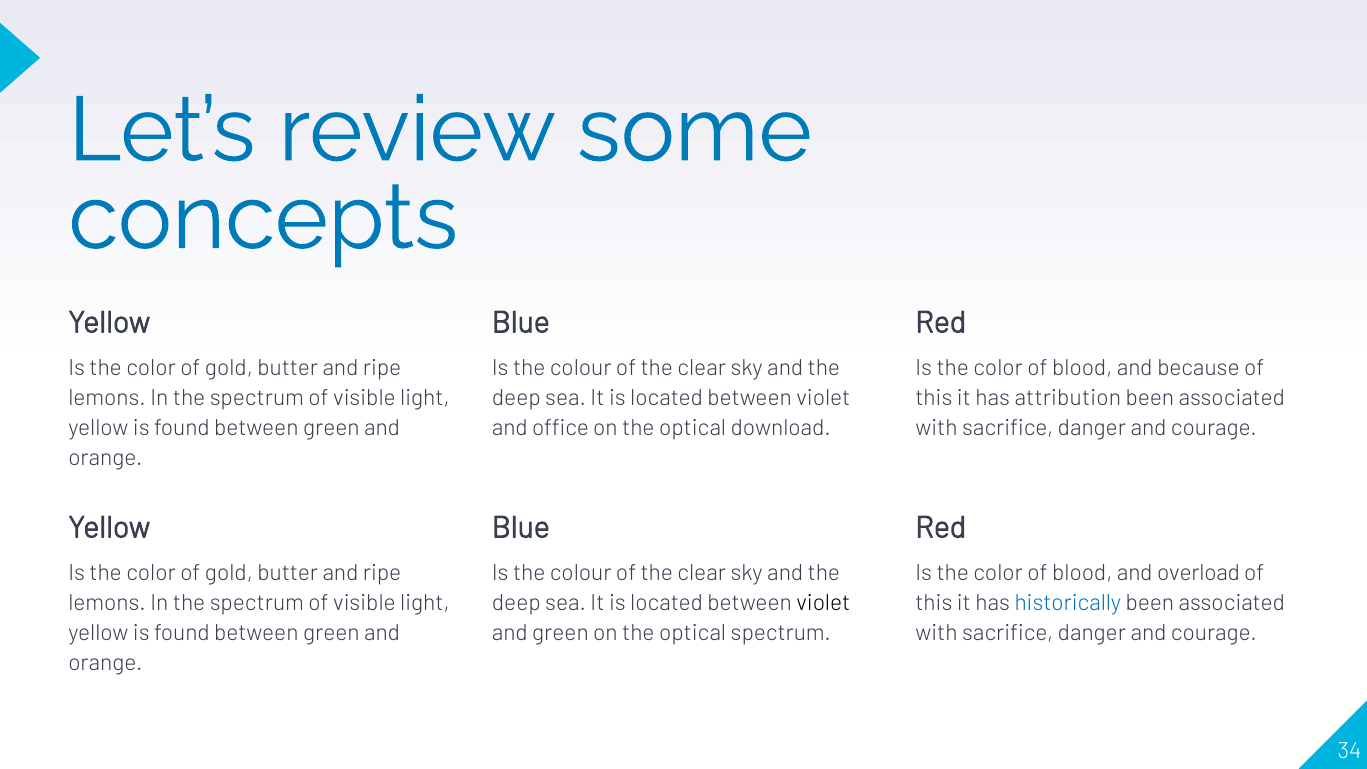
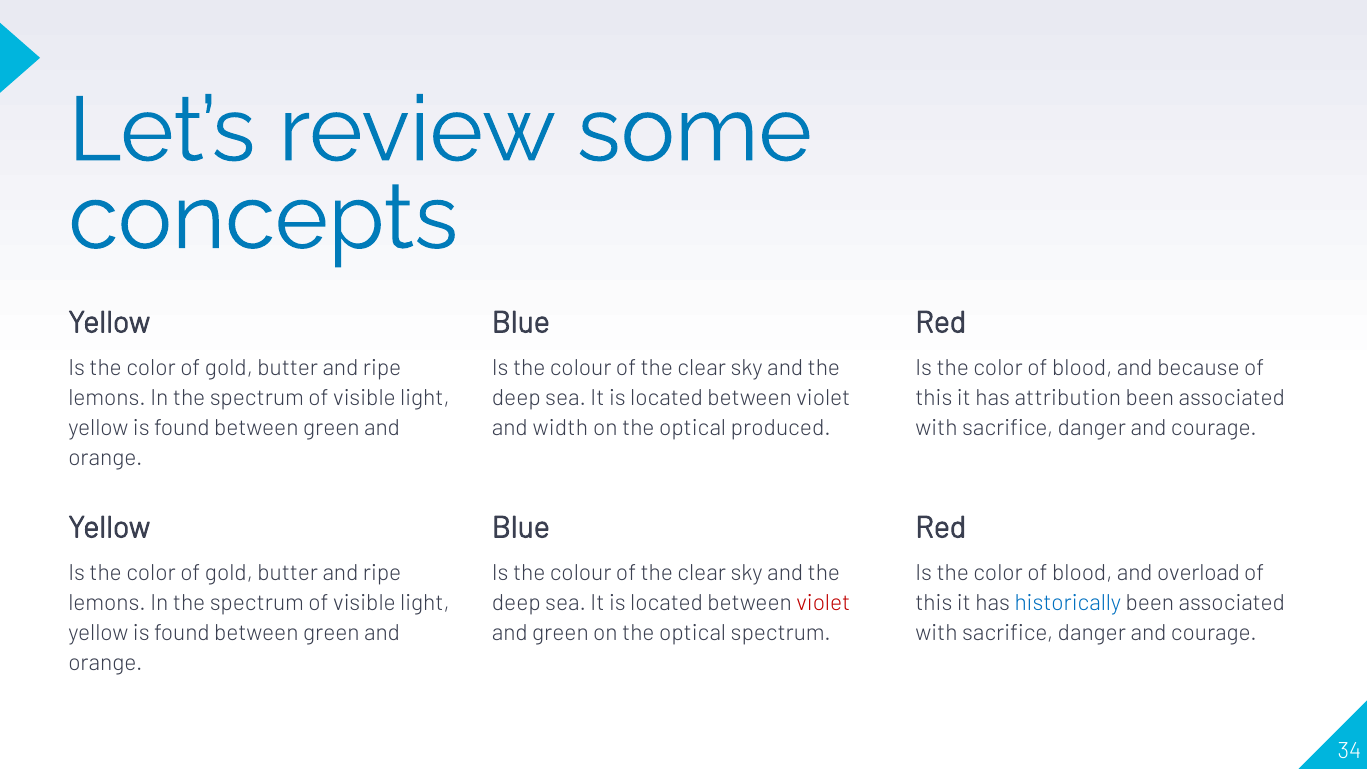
office: office -> width
download: download -> produced
violet at (823, 603) colour: black -> red
